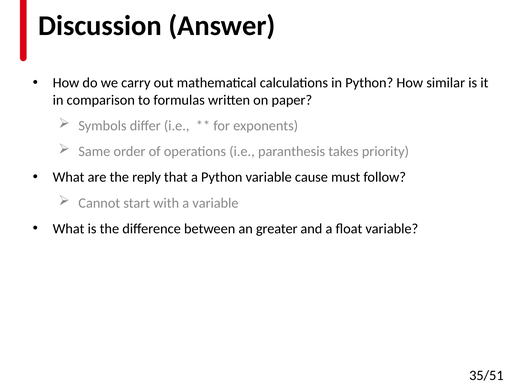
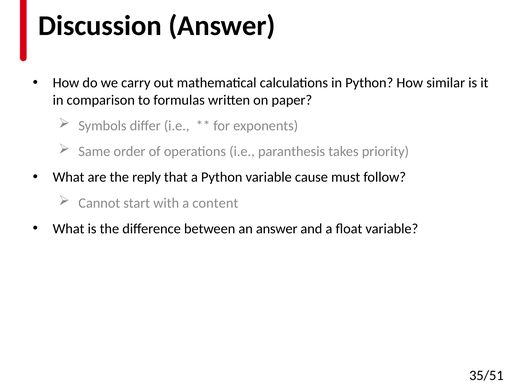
a variable: variable -> content
an greater: greater -> answer
